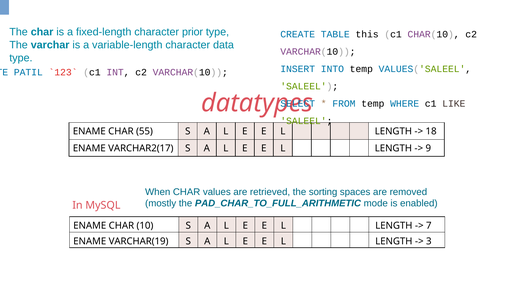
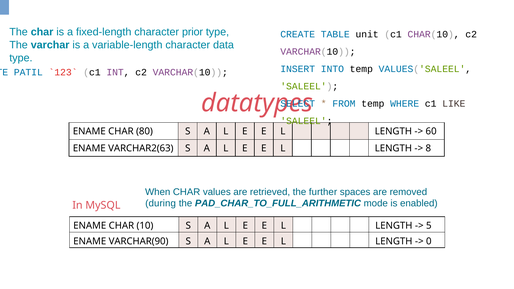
this: this -> unit
55: 55 -> 80
18: 18 -> 60
VARCHAR2(17: VARCHAR2(17 -> VARCHAR2(63
9: 9 -> 8
sorting: sorting -> further
mostly: mostly -> during
7: 7 -> 5
VARCHAR(19: VARCHAR(19 -> VARCHAR(90
3: 3 -> 0
